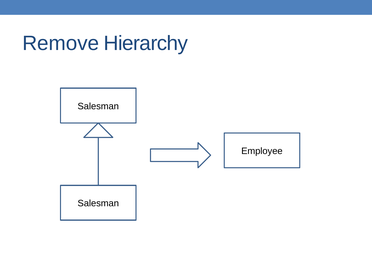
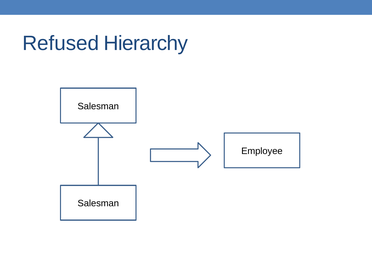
Remove: Remove -> Refused
